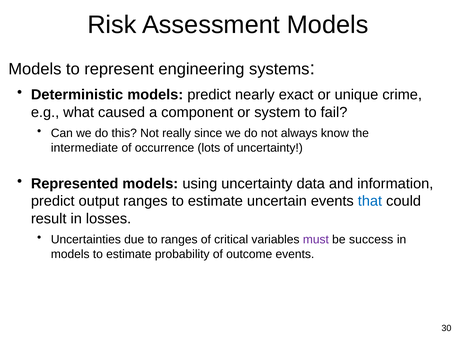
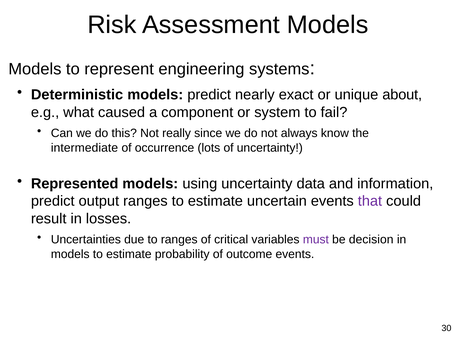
crime: crime -> about
that colour: blue -> purple
success: success -> decision
